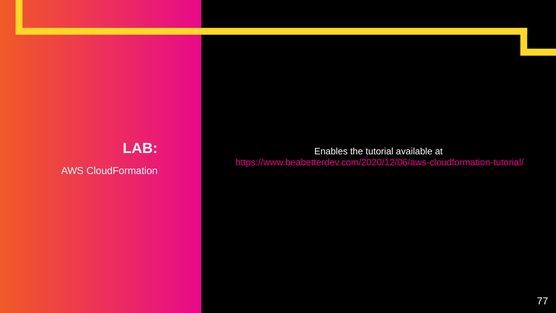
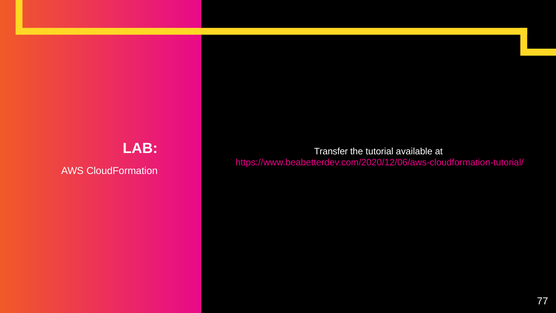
Enables: Enables -> Transfer
